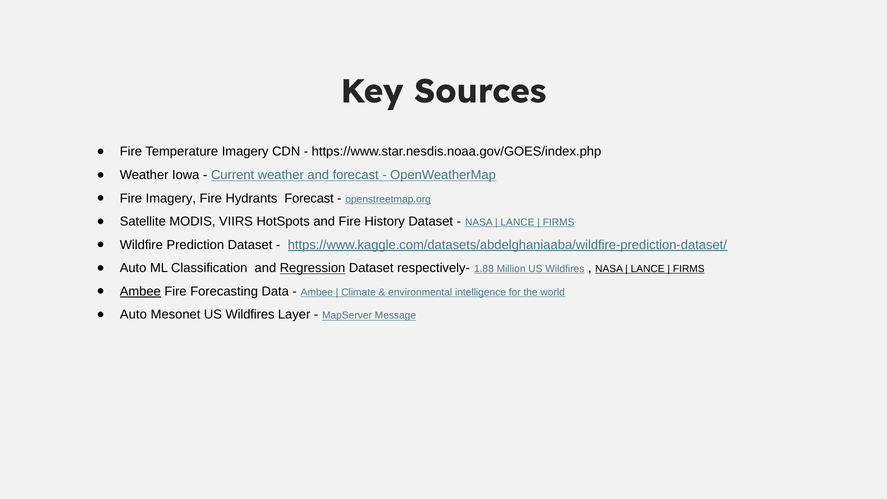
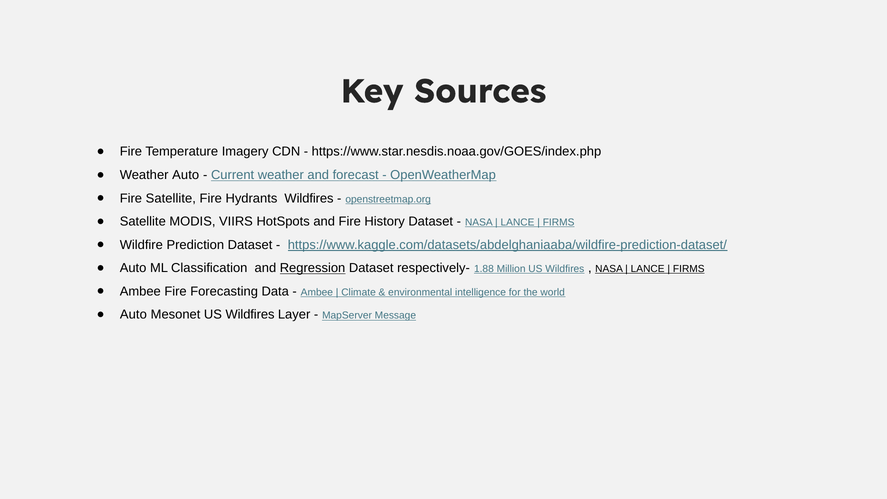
Weather Iowa: Iowa -> Auto
Fire Imagery: Imagery -> Satellite
Hydrants Forecast: Forecast -> Wildfires
Ambee at (140, 291) underline: present -> none
